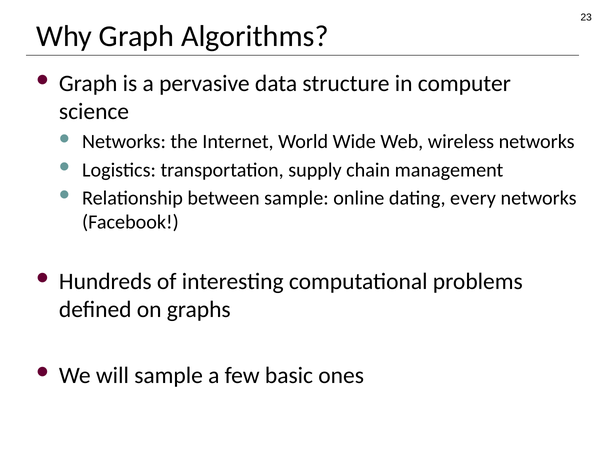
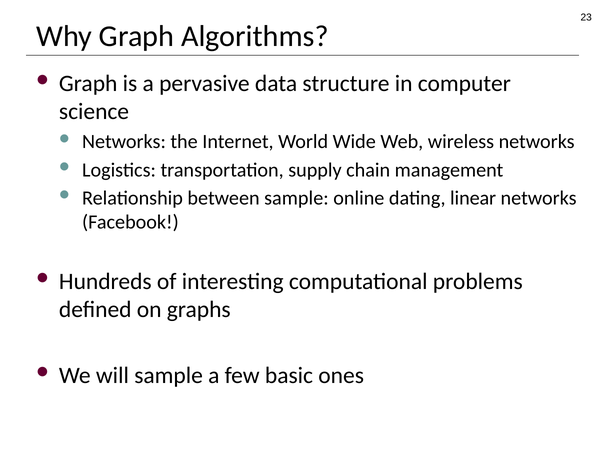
every: every -> linear
